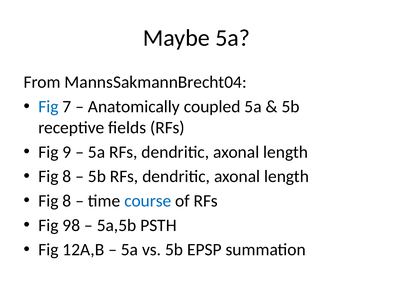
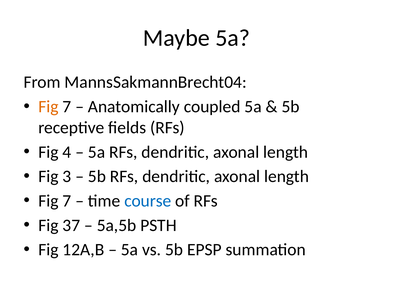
Fig at (48, 107) colour: blue -> orange
9: 9 -> 4
8 at (67, 177): 8 -> 3
8 at (67, 201): 8 -> 7
98: 98 -> 37
